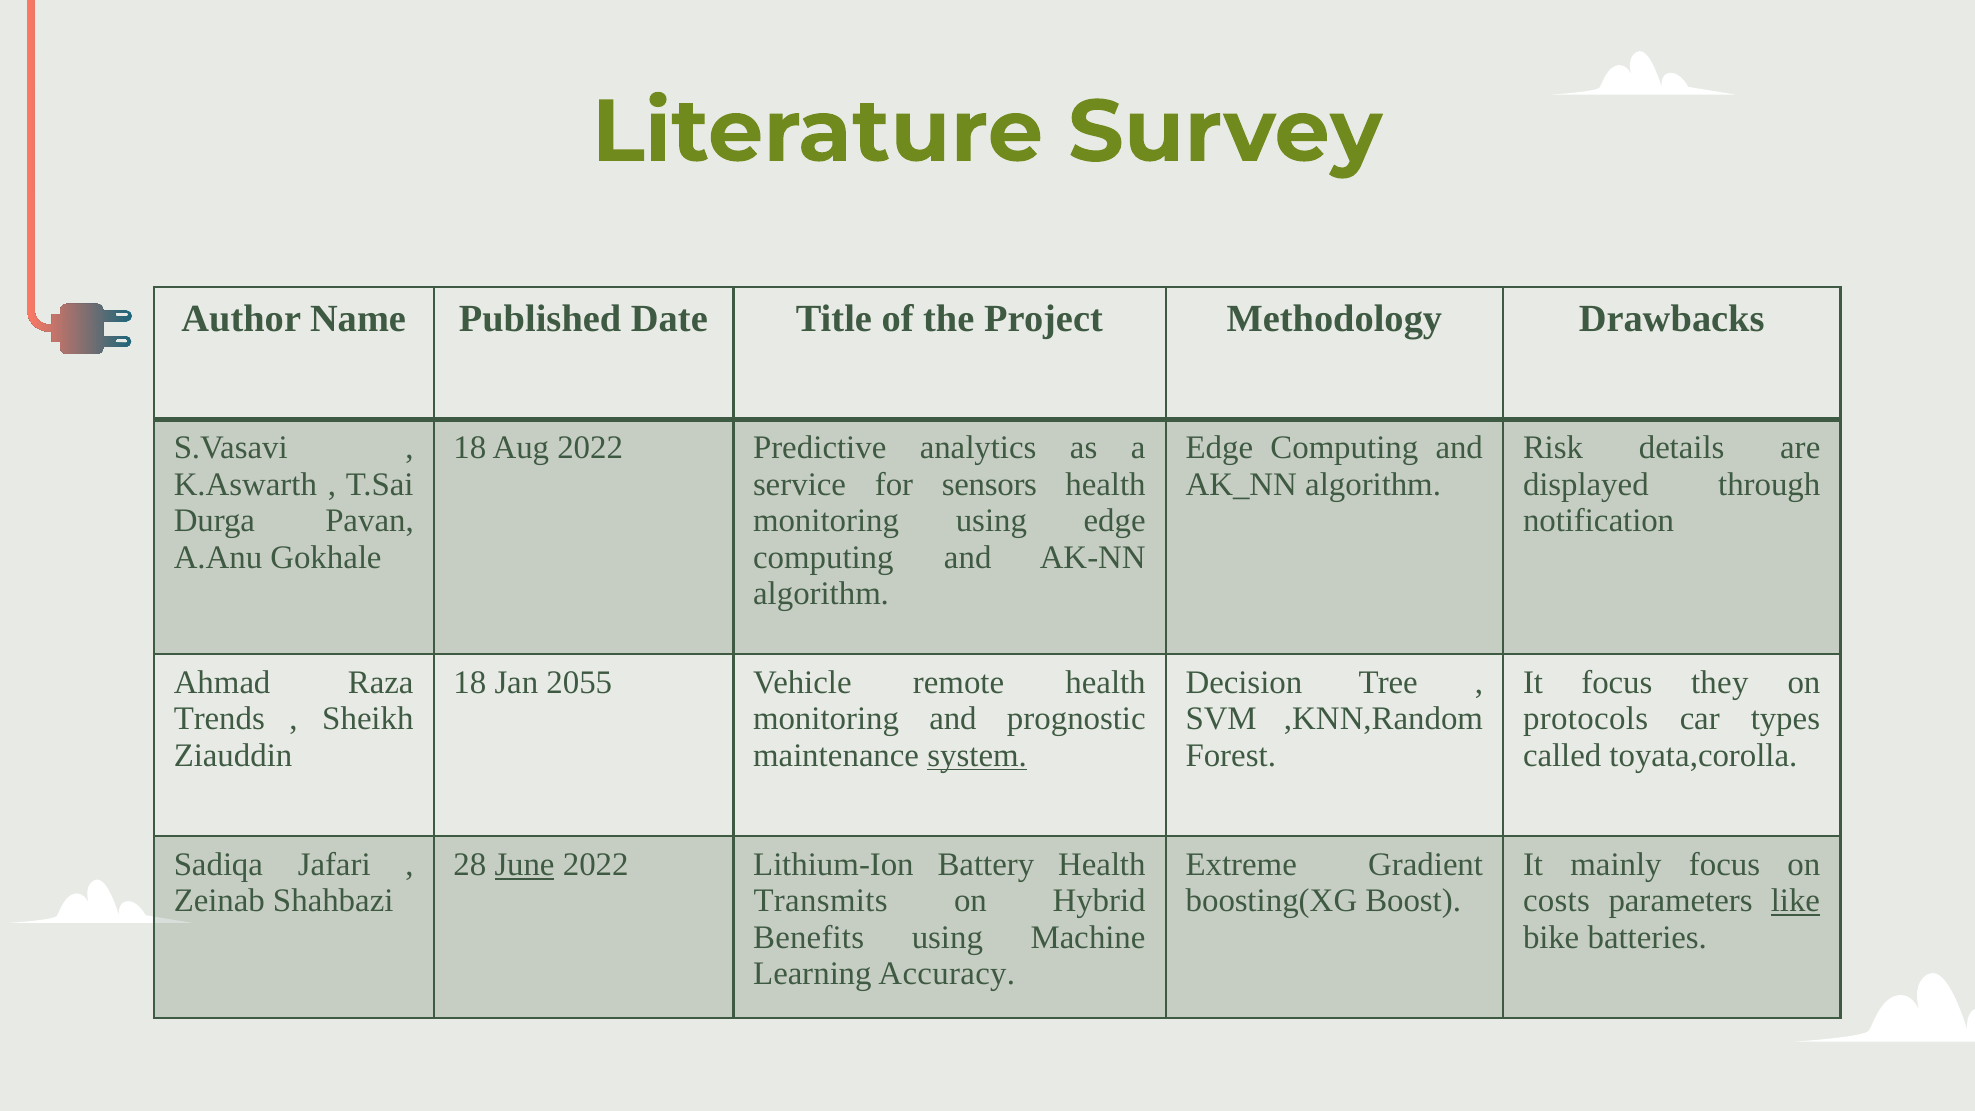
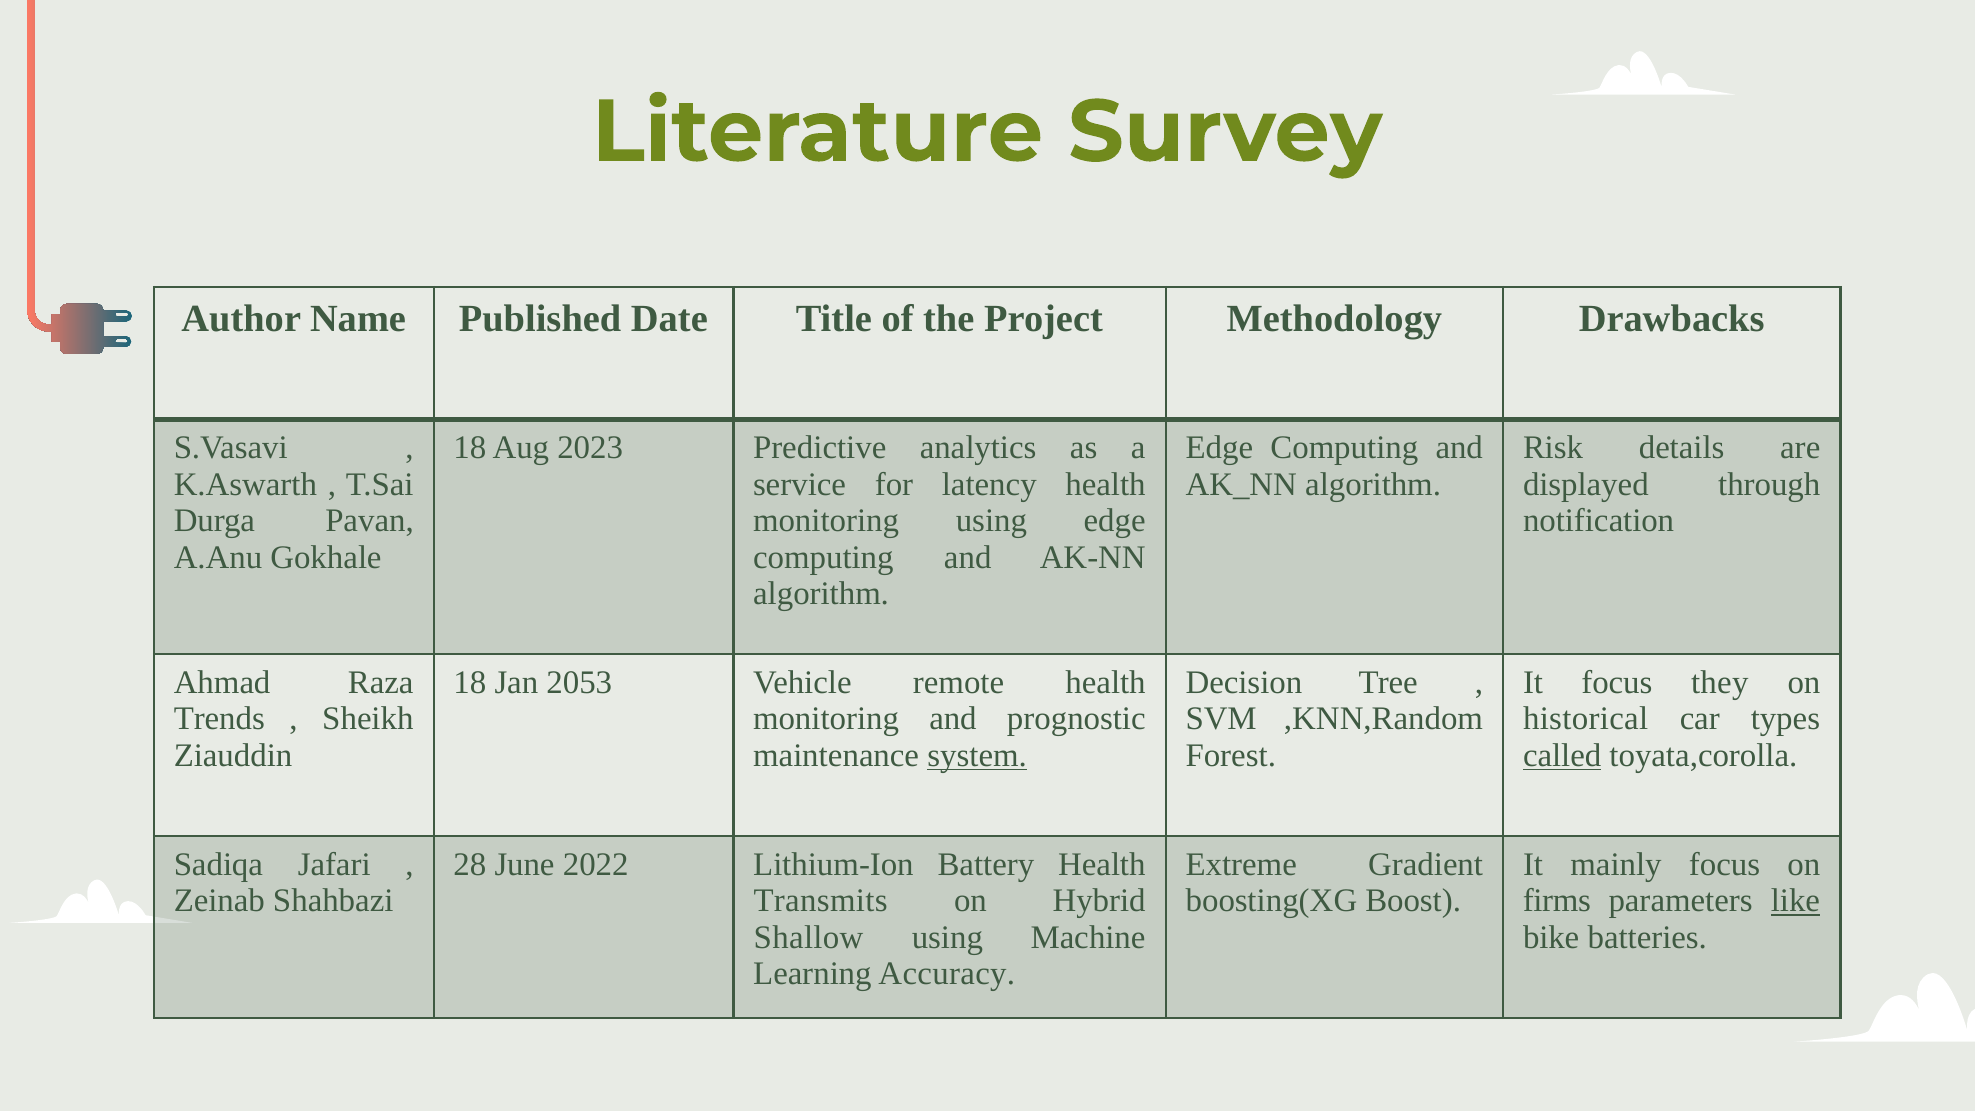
Aug 2022: 2022 -> 2023
sensors: sensors -> latency
2055: 2055 -> 2053
protocols: protocols -> historical
called underline: none -> present
June underline: present -> none
costs: costs -> firms
Benefits: Benefits -> Shallow
